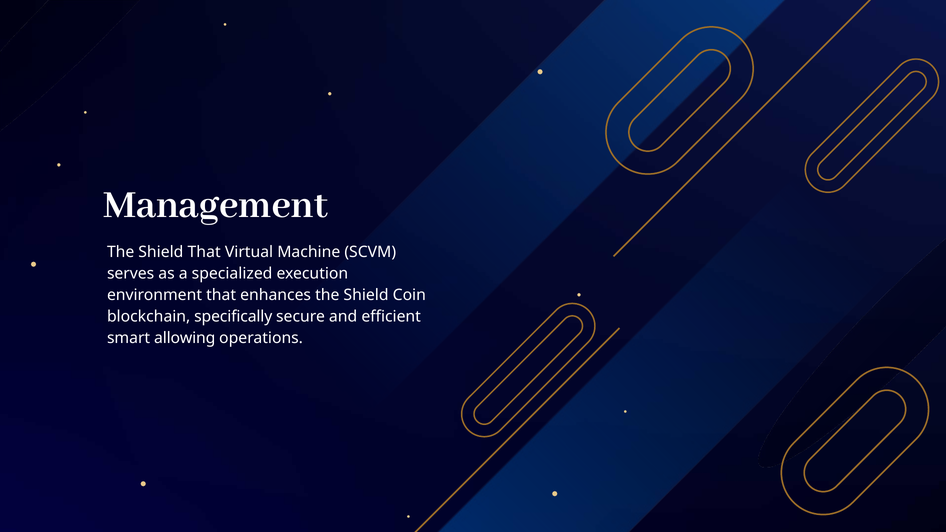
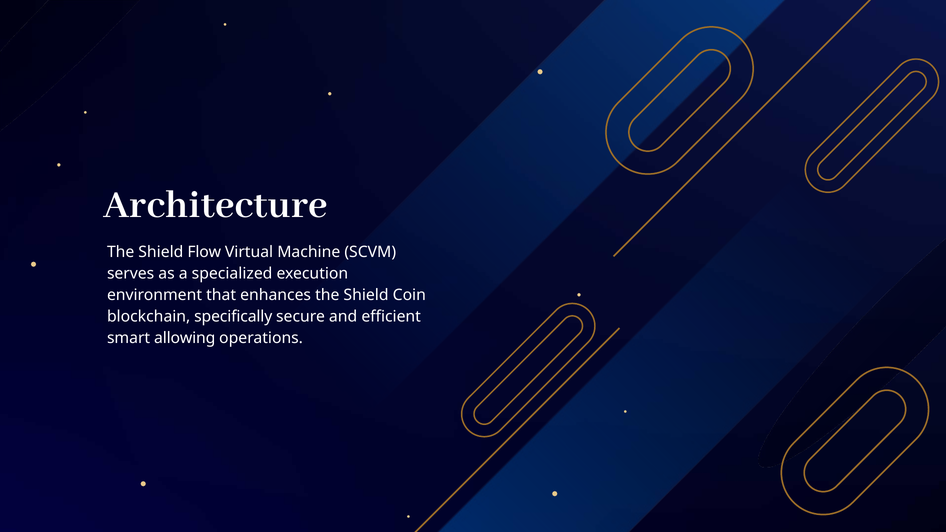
Management: Management -> Architecture
Shield That: That -> Flow
